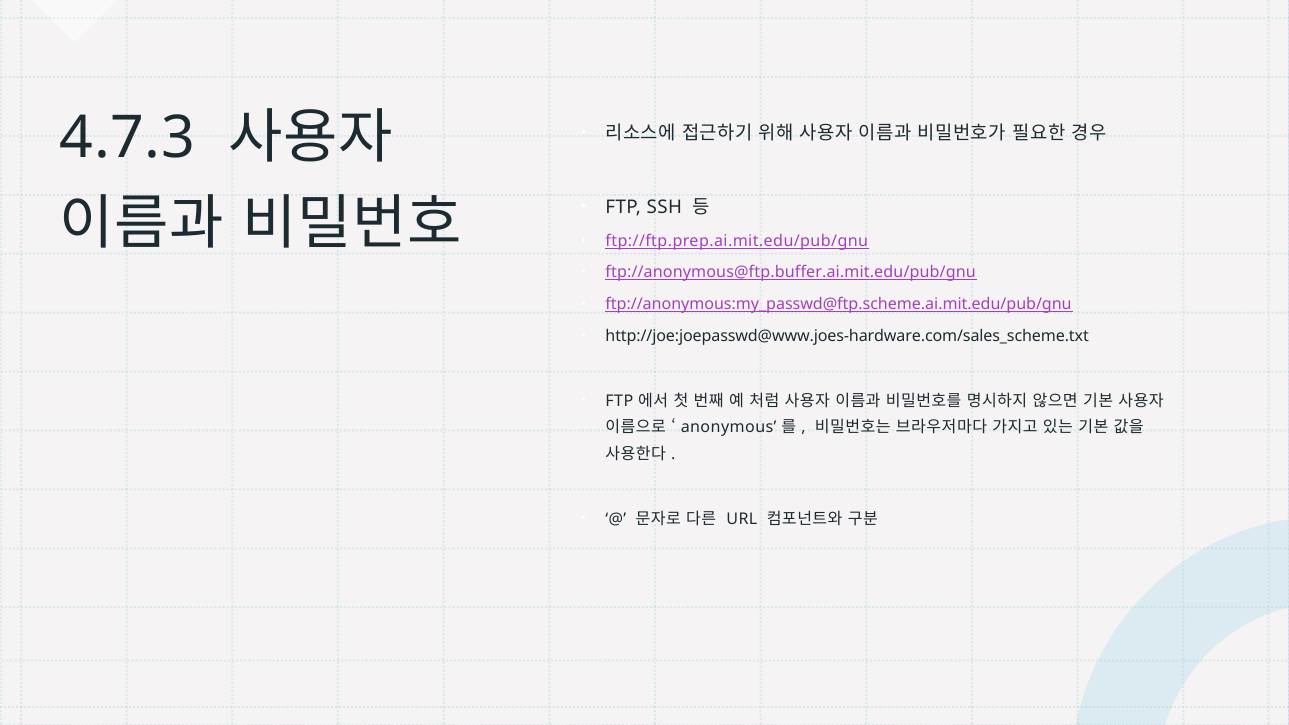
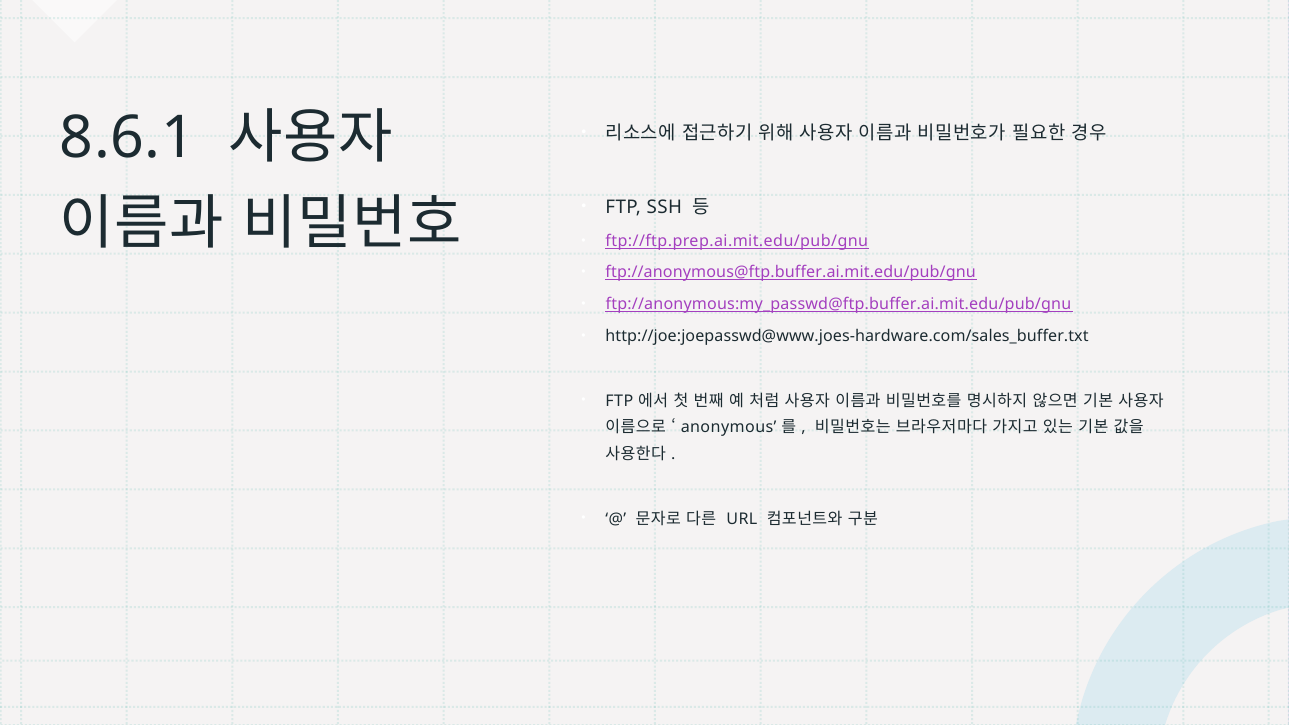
4.7.3: 4.7.3 -> 8.6.1
ftp://anonymous:my_passwd@ftp.scheme.ai.mit.edu/pub/gnu: ftp://anonymous:my_passwd@ftp.scheme.ai.mit.edu/pub/gnu -> ftp://anonymous:my_passwd@ftp.buffer.ai.mit.edu/pub/gnu
http://joe:joepasswd@www.joes-hardware.com/sales_scheme.txt: http://joe:joepasswd@www.joes-hardware.com/sales_scheme.txt -> http://joe:joepasswd@www.joes-hardware.com/sales_buffer.txt
